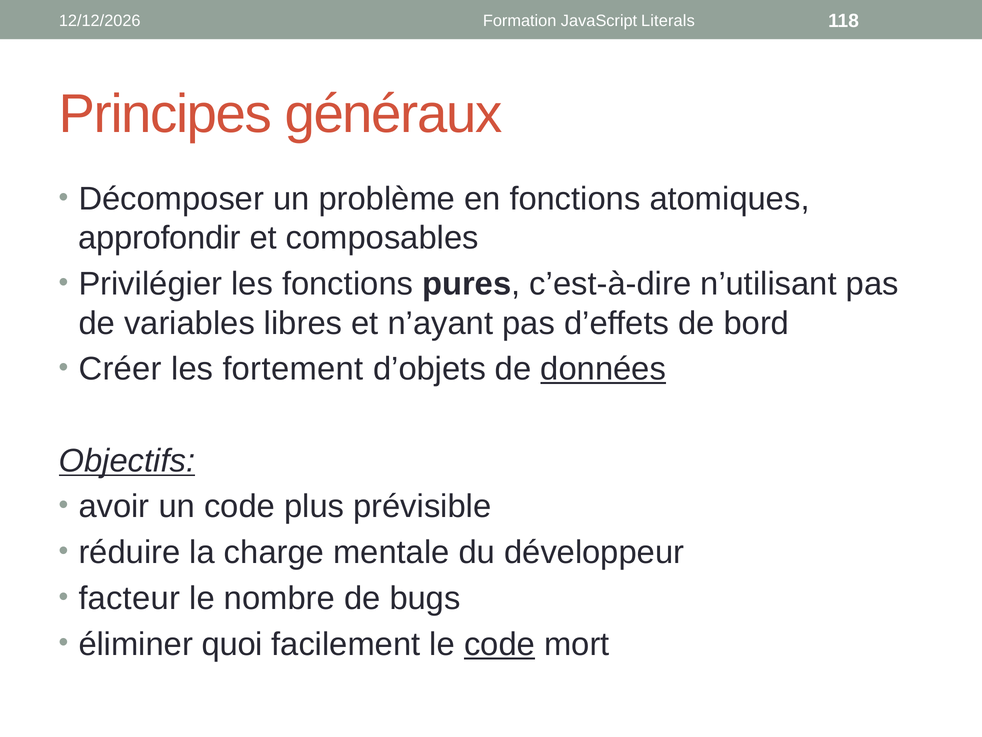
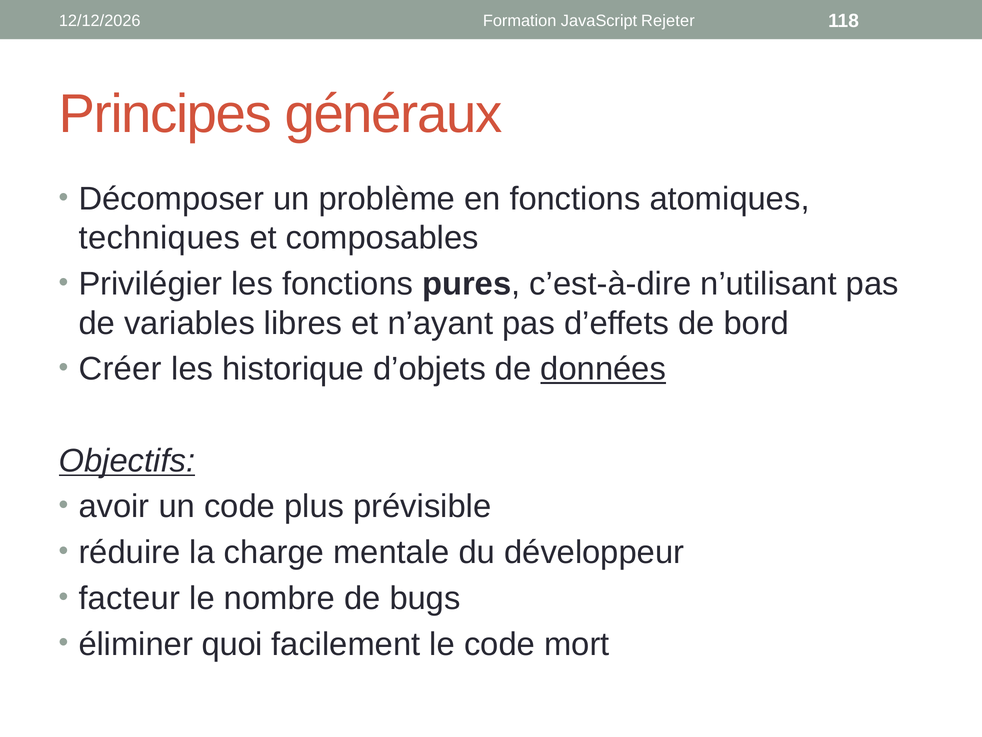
Literals: Literals -> Rejeter
approfondir: approfondir -> techniques
fortement: fortement -> historique
code at (500, 644) underline: present -> none
